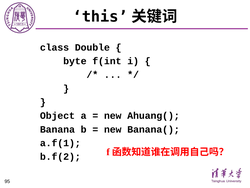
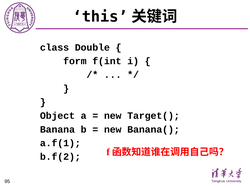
byte: byte -> form
Ahuang(: Ahuang( -> Target(
